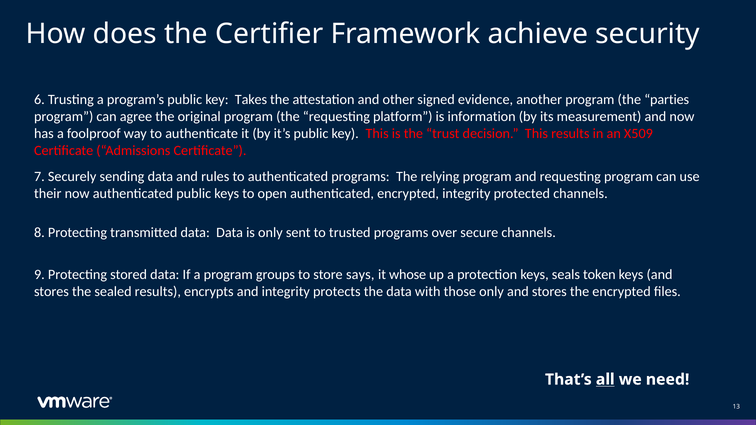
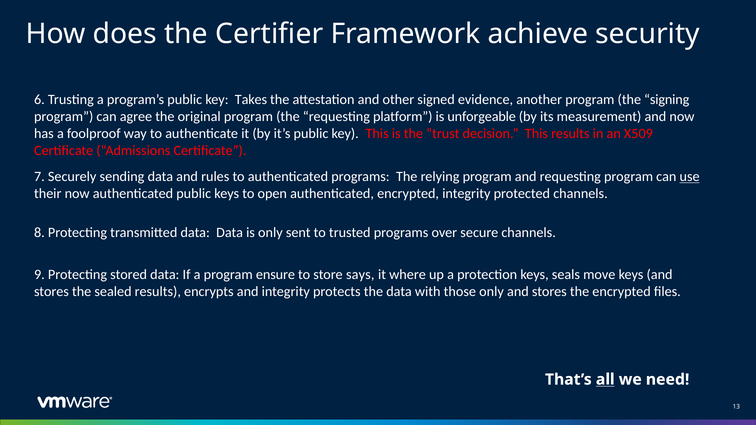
parties: parties -> signing
information: information -> unforgeable
use underline: none -> present
groups: groups -> ensure
whose: whose -> where
token: token -> move
